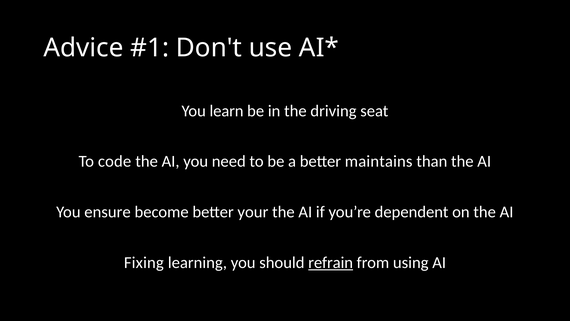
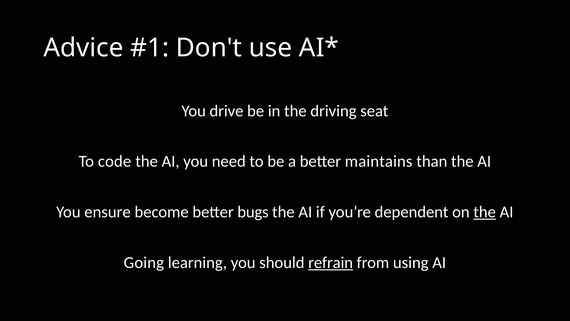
learn: learn -> drive
your: your -> bugs
the at (485, 212) underline: none -> present
Fixing: Fixing -> Going
